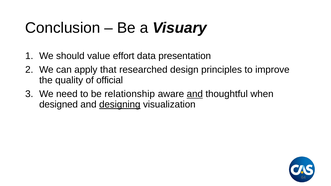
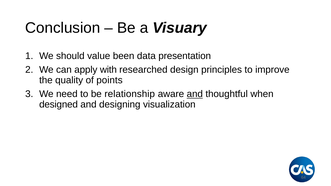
effort: effort -> been
that: that -> with
official: official -> points
designing underline: present -> none
